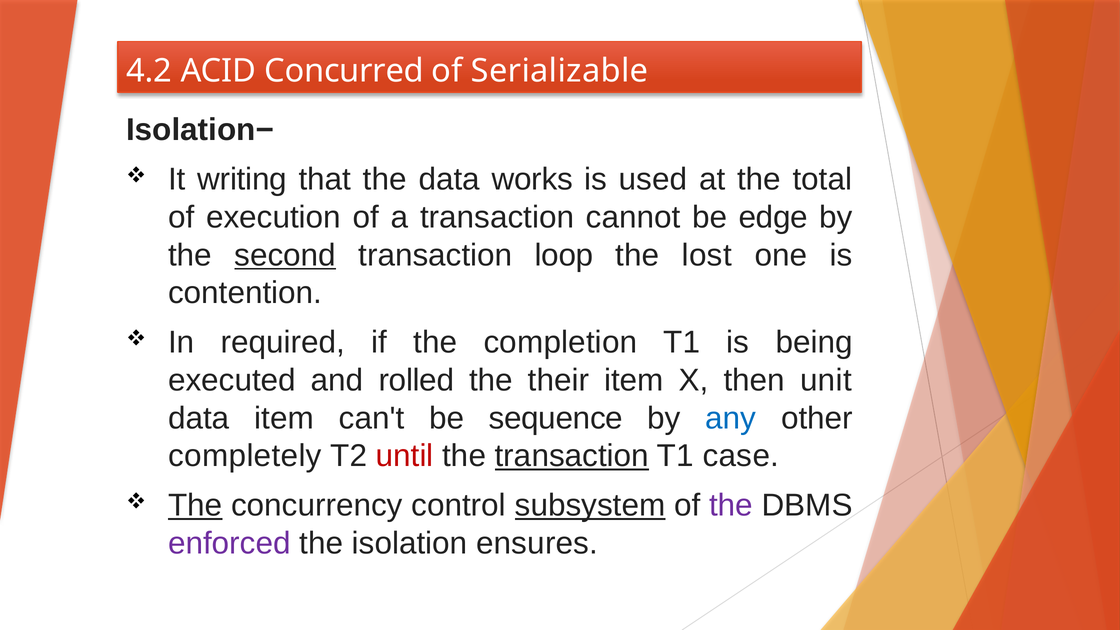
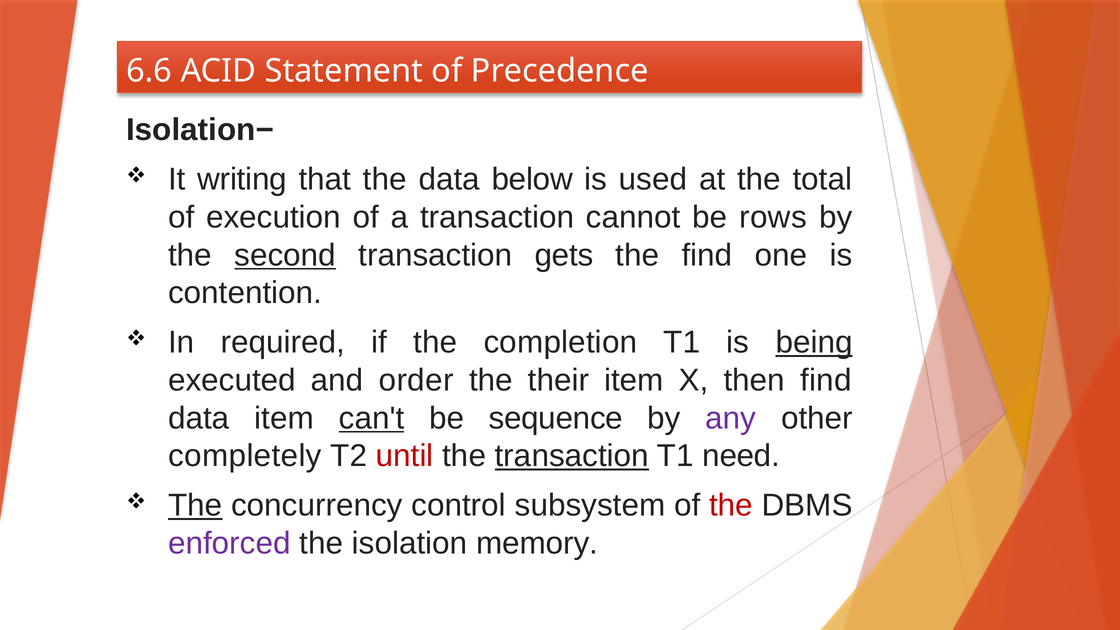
4.2: 4.2 -> 6.6
Concurred: Concurred -> Statement
Serializable: Serializable -> Precedence
works: works -> below
edge: edge -> rows
loop: loop -> gets
the lost: lost -> find
being underline: none -> present
rolled: rolled -> order
then unit: unit -> find
can't underline: none -> present
any colour: blue -> purple
case: case -> need
subsystem underline: present -> none
the at (731, 506) colour: purple -> red
ensures: ensures -> memory
